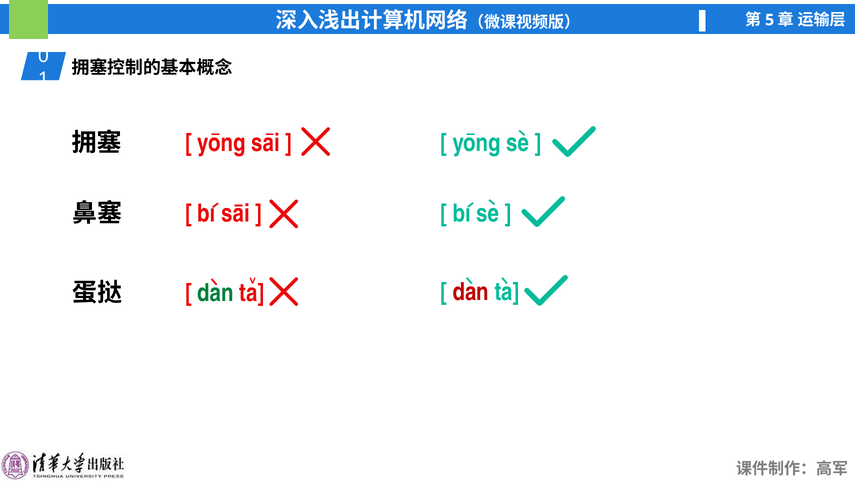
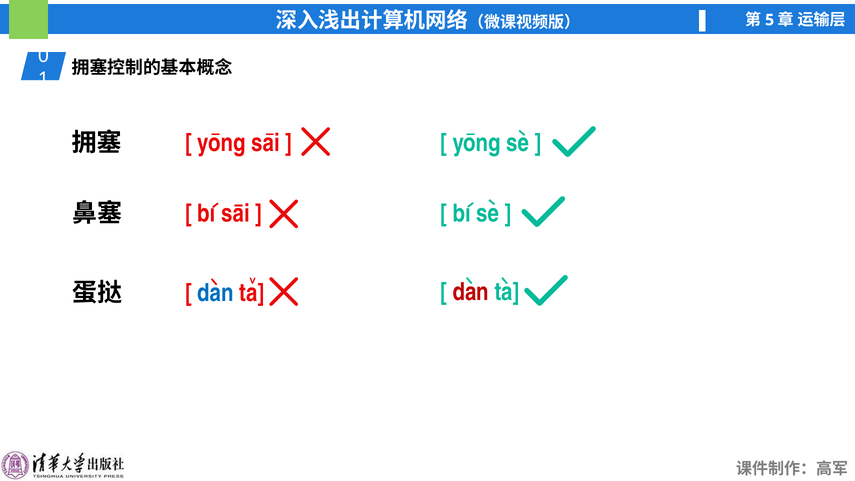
dan at (216, 293) colour: green -> blue
